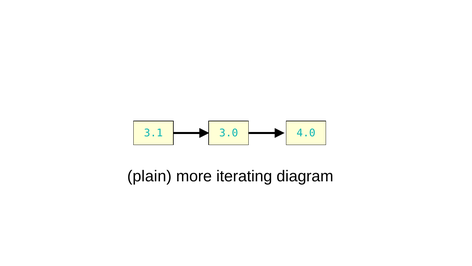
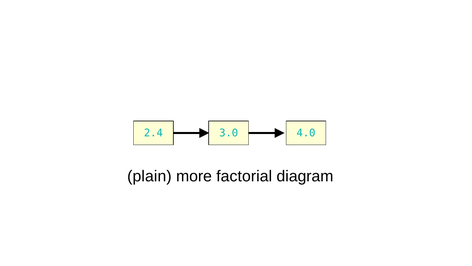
3.1: 3.1 -> 2.4
iterating: iterating -> factorial
